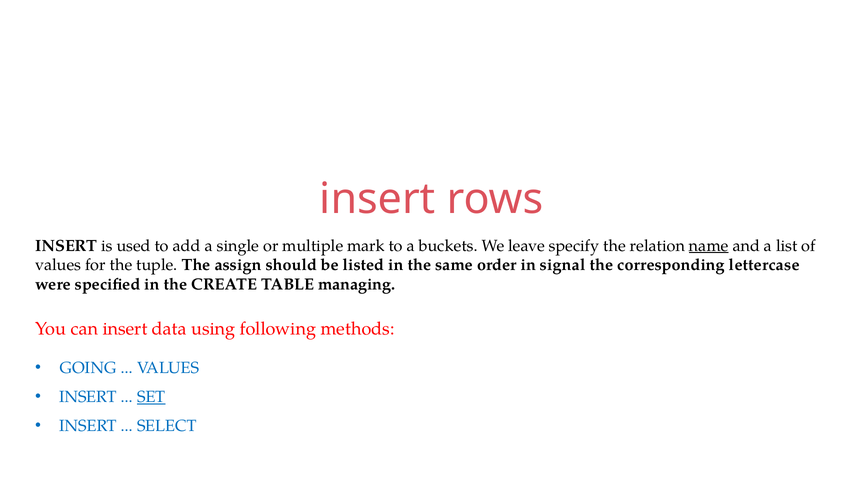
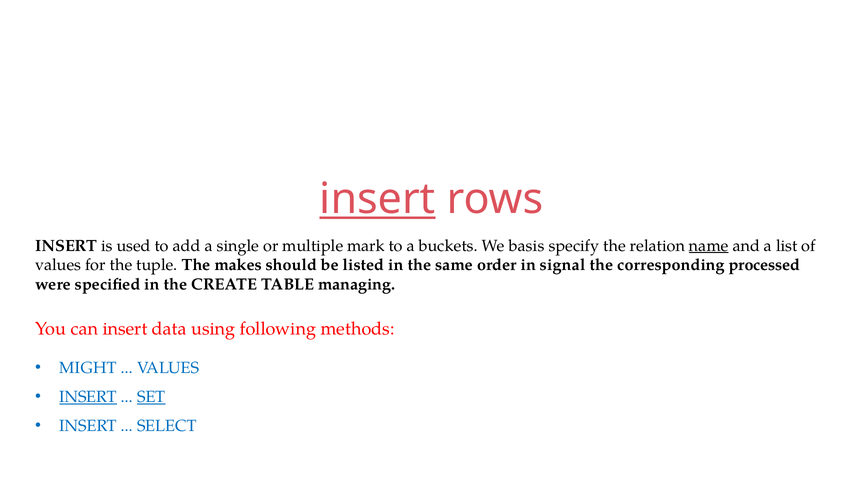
insert at (377, 199) underline: none -> present
leave: leave -> basis
assign: assign -> makes
lettercase: lettercase -> processed
GOING: GOING -> MIGHT
INSERT at (88, 397) underline: none -> present
